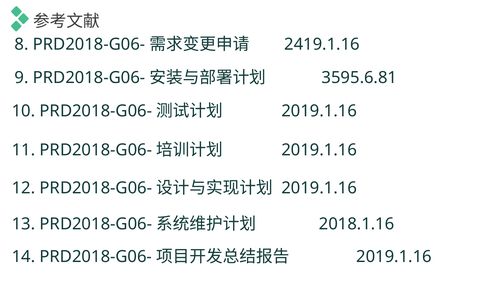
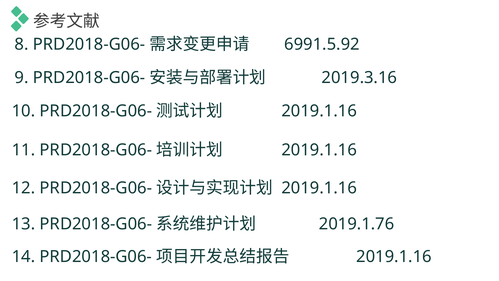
2419.1.16: 2419.1.16 -> 6991.5.92
3595.6.81: 3595.6.81 -> 2019.3.16
2018.1.16: 2018.1.16 -> 2019.1.76
